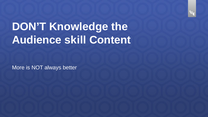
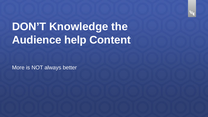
skill: skill -> help
